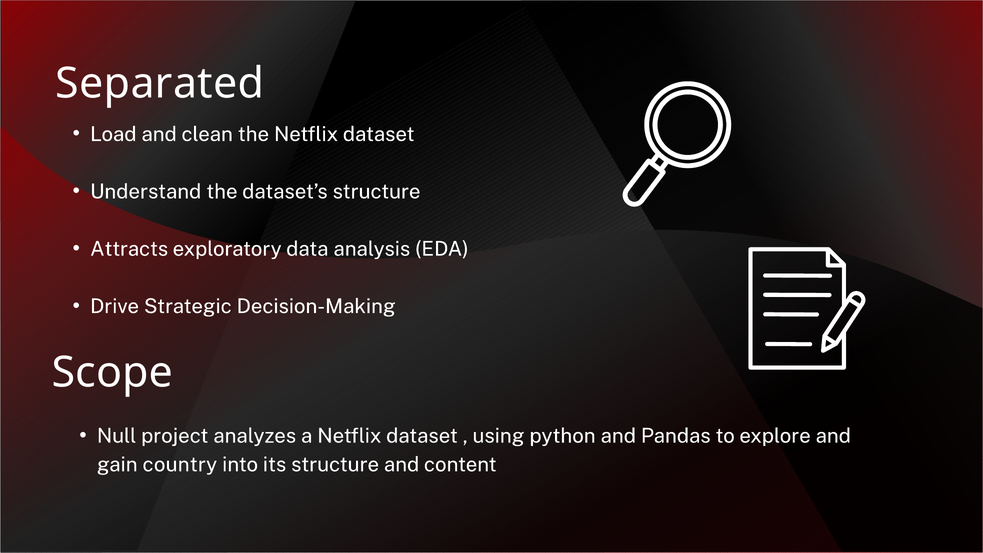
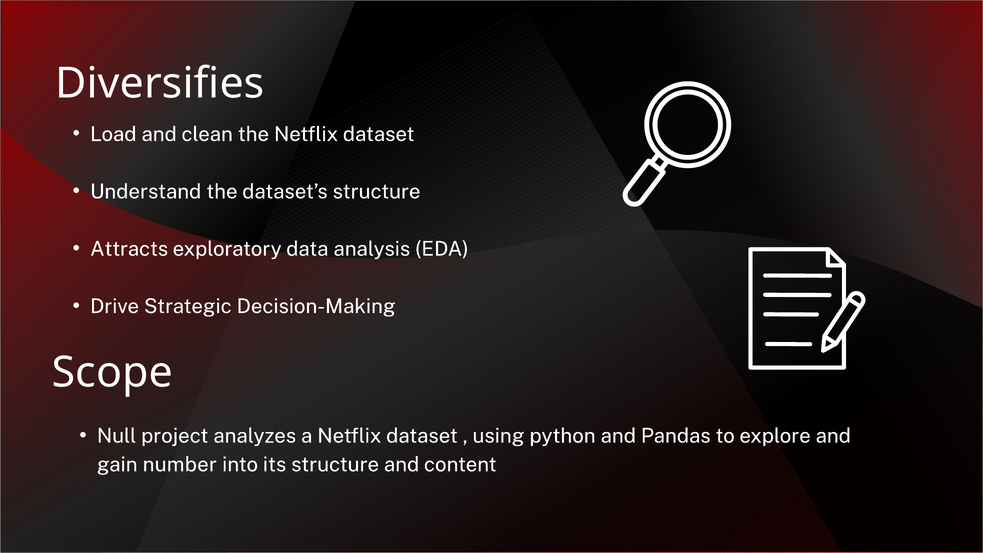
Separated: Separated -> Diversifies
country: country -> number
